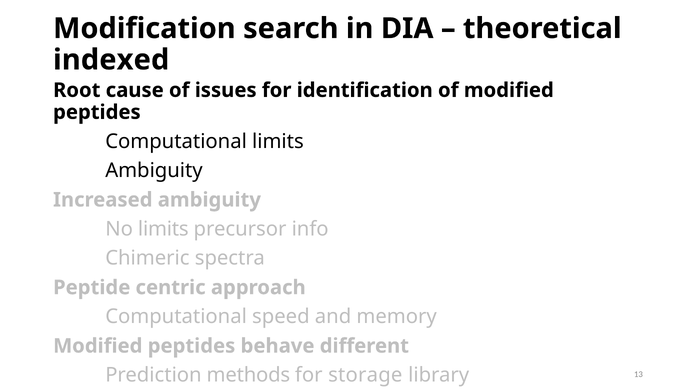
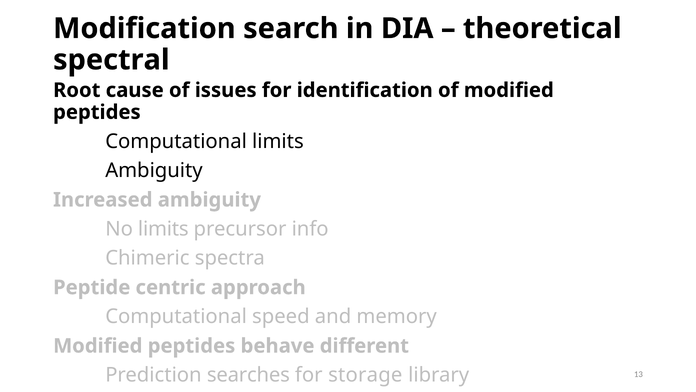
indexed: indexed -> spectral
methods: methods -> searches
